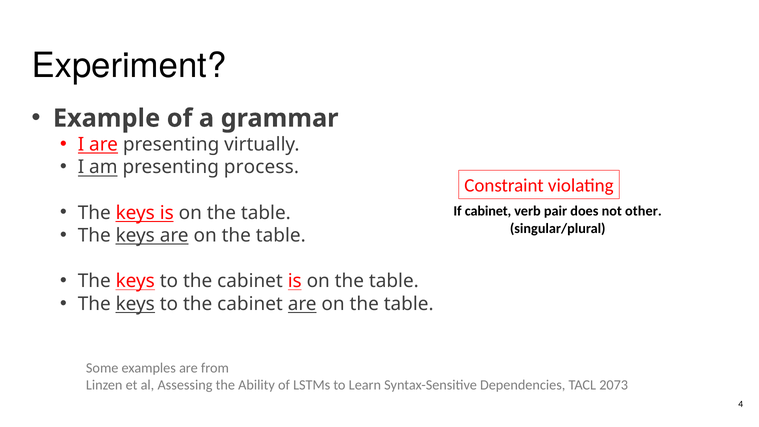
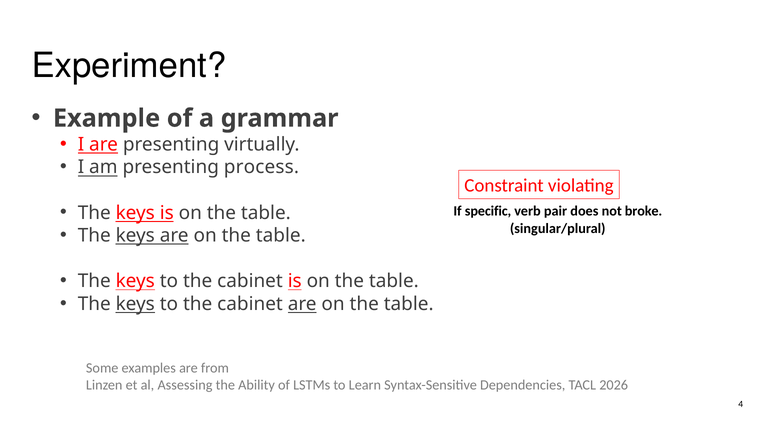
If cabinet: cabinet -> specific
other: other -> broke
2073: 2073 -> 2026
